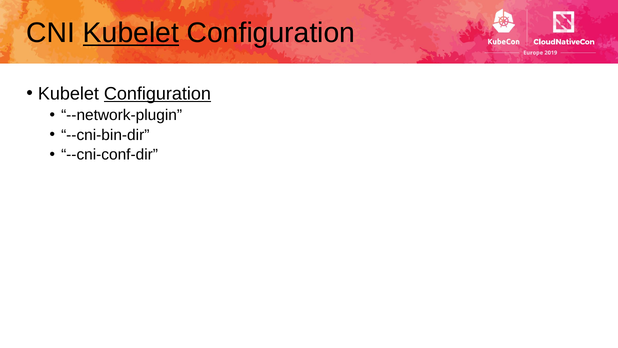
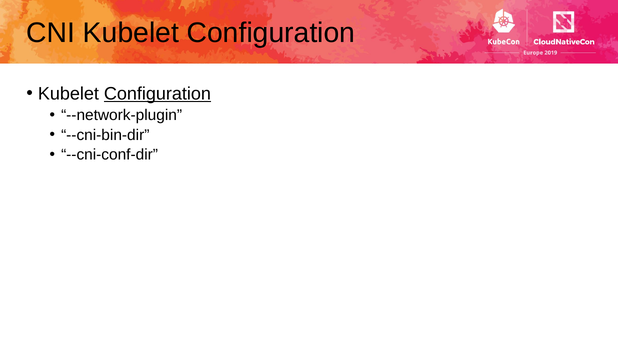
Kubelet at (131, 33) underline: present -> none
